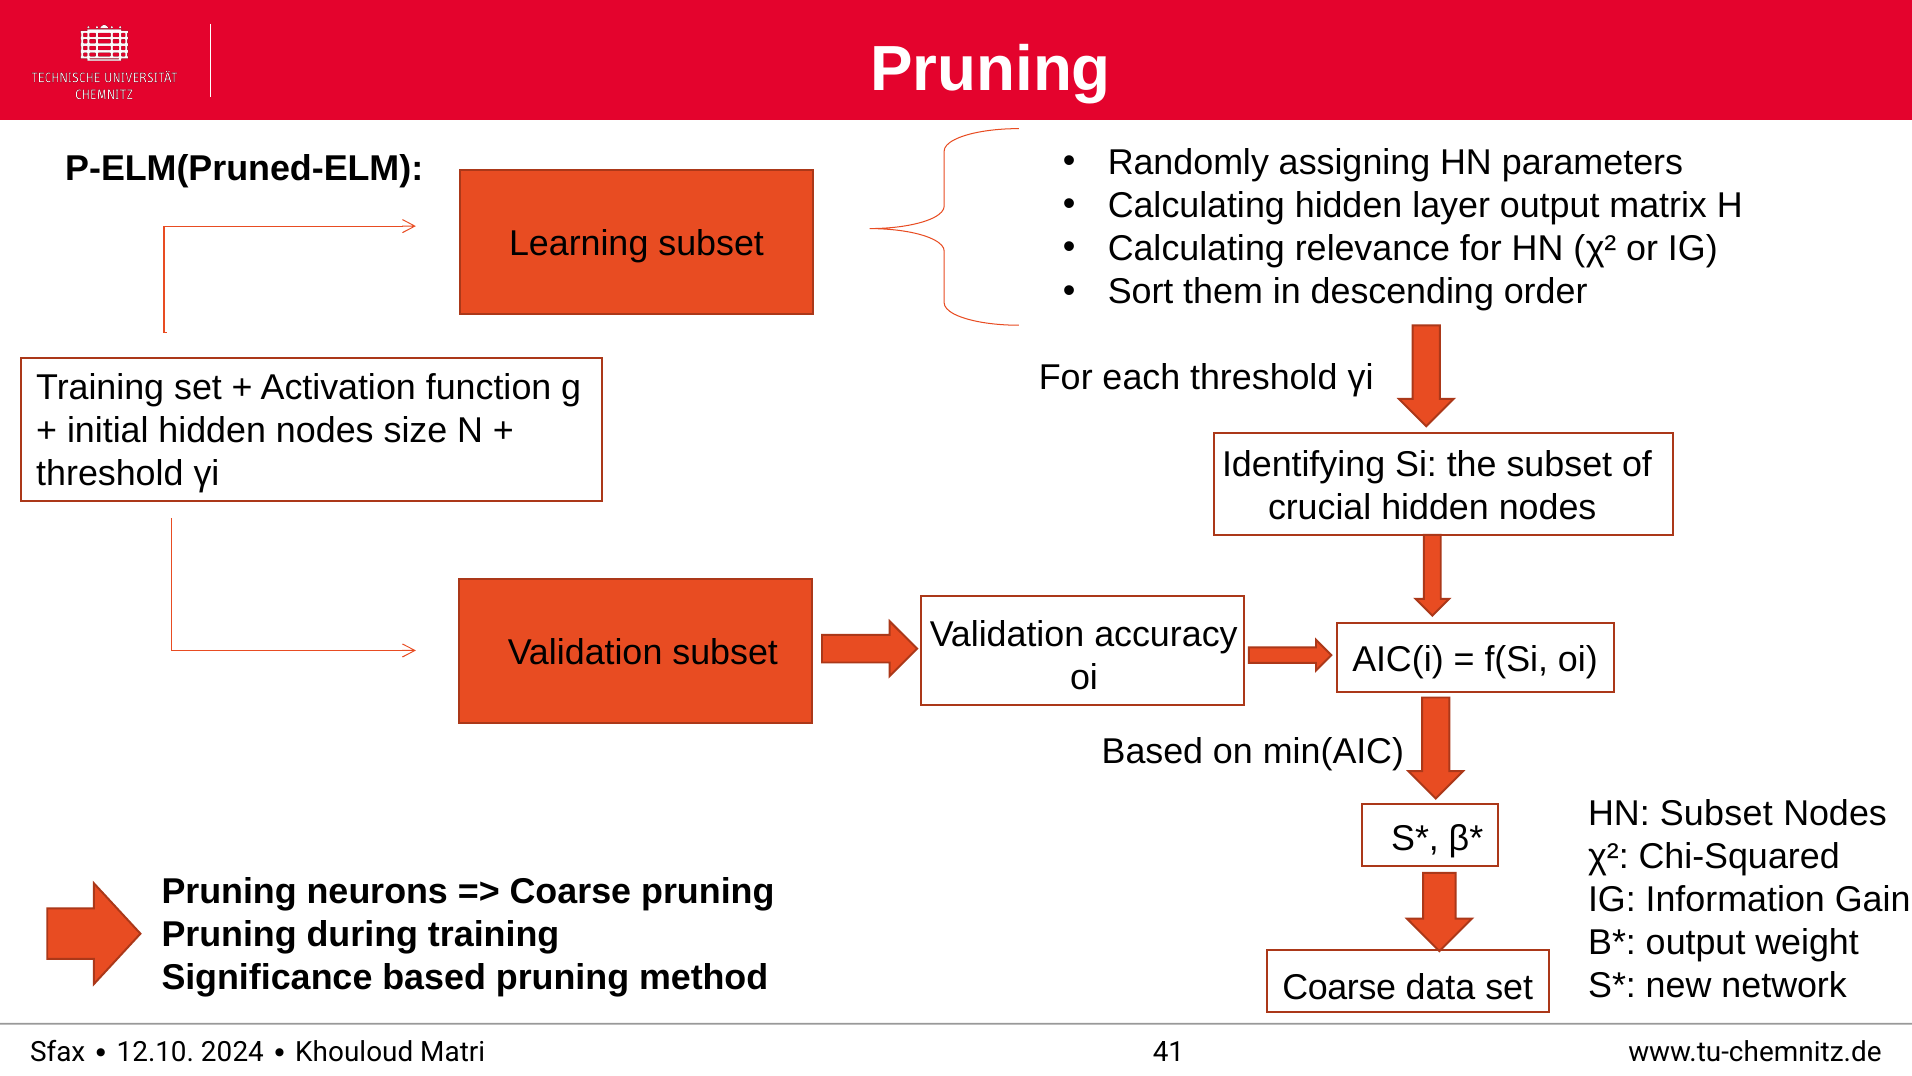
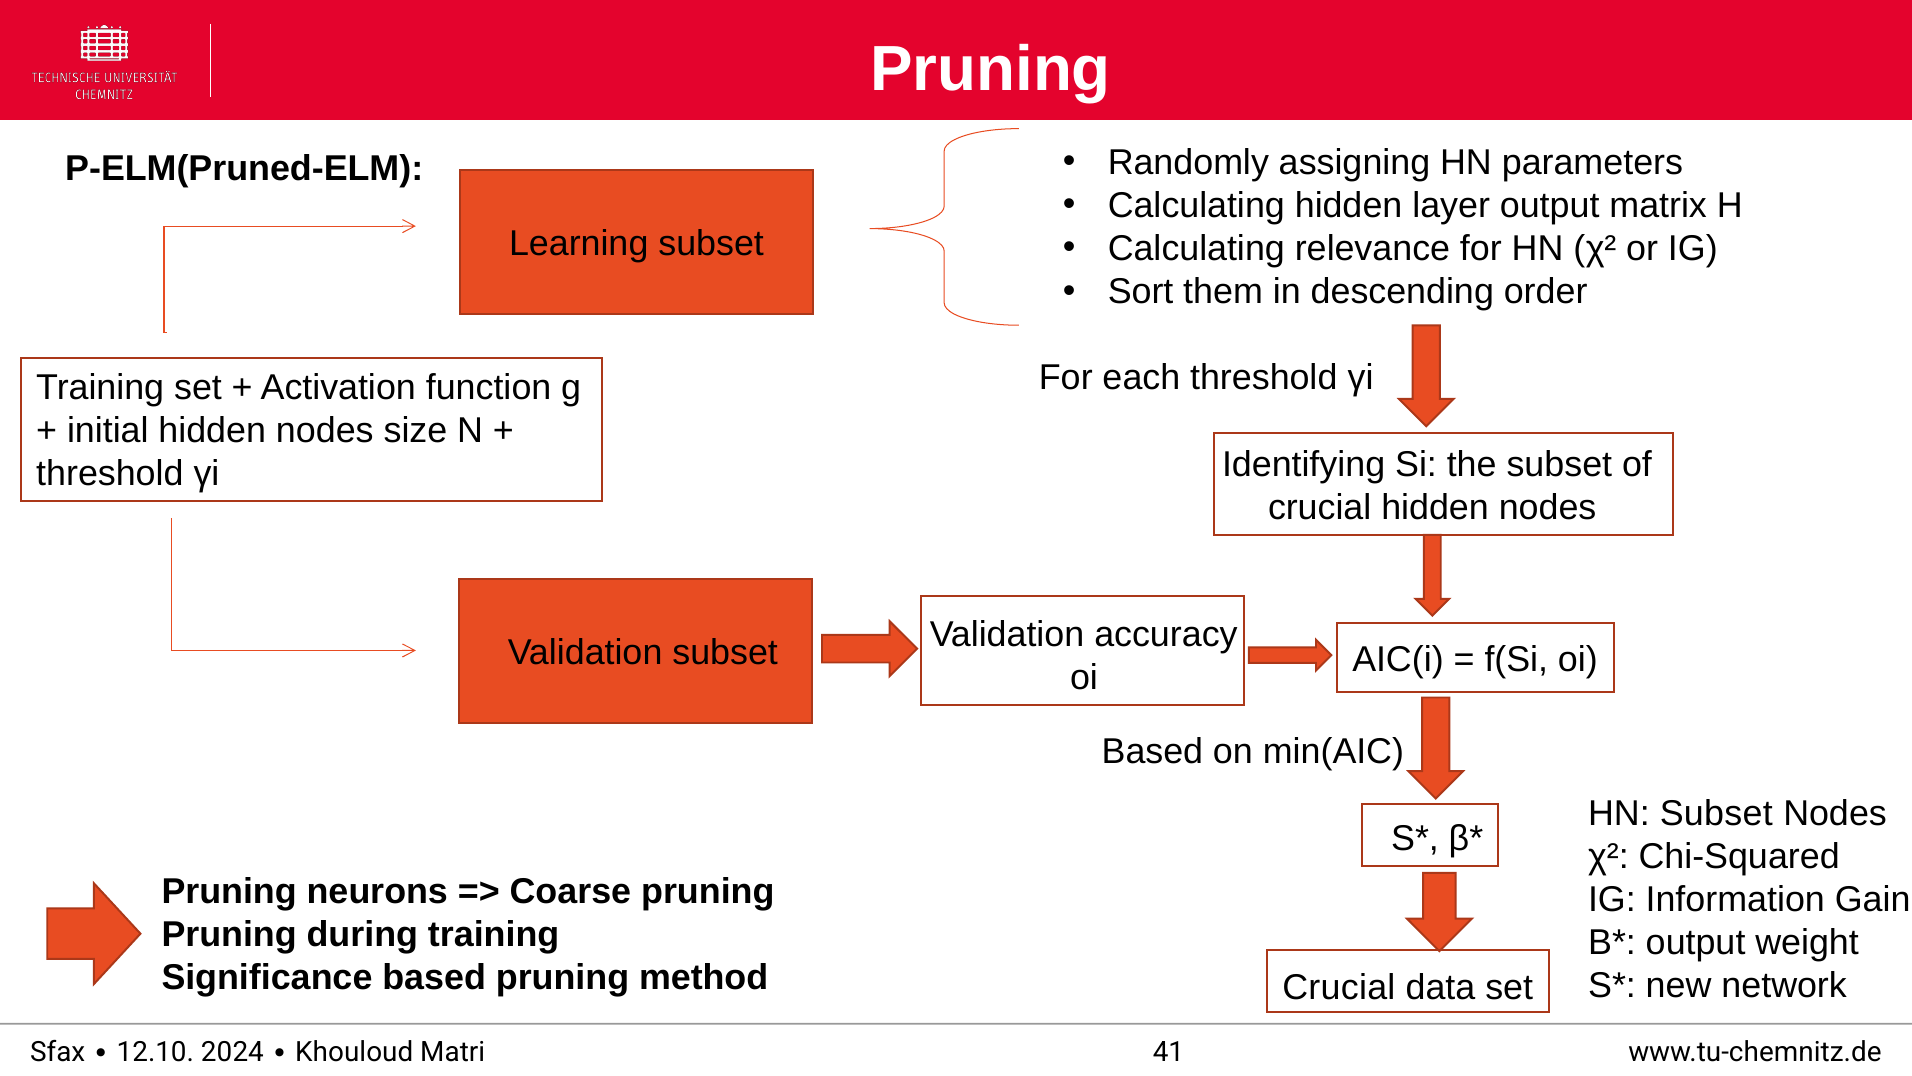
Coarse at (1339, 987): Coarse -> Crucial
